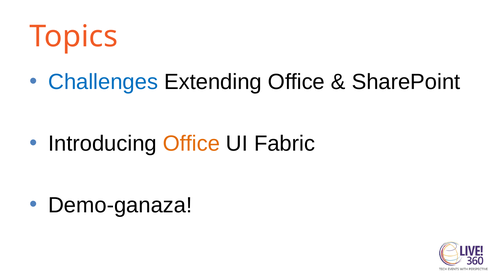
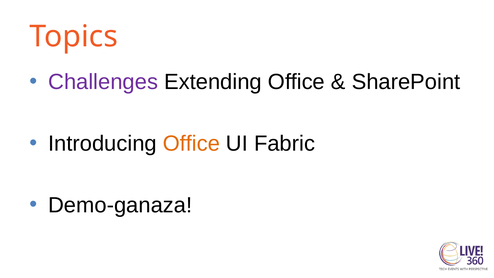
Challenges colour: blue -> purple
